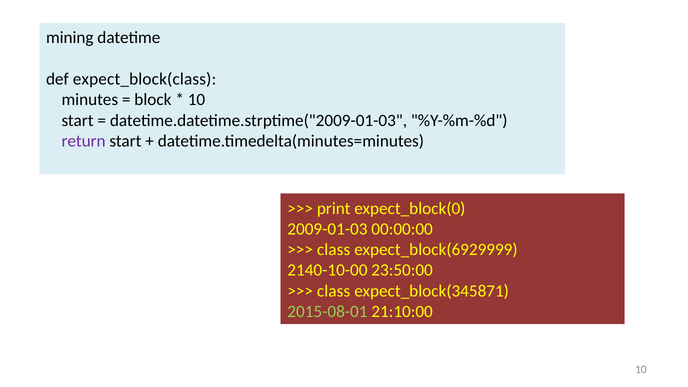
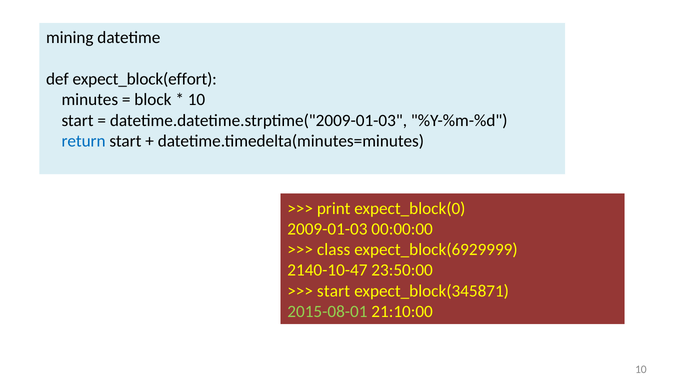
expect_block(class: expect_block(class -> expect_block(effort
return colour: purple -> blue
2140-10-00: 2140-10-00 -> 2140-10-47
class at (334, 291): class -> start
